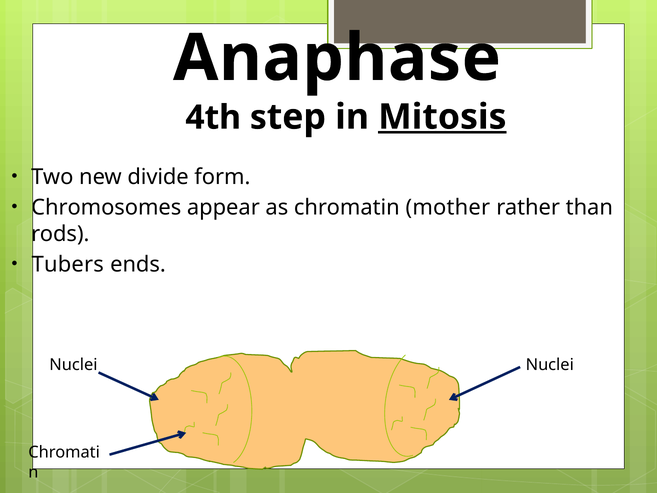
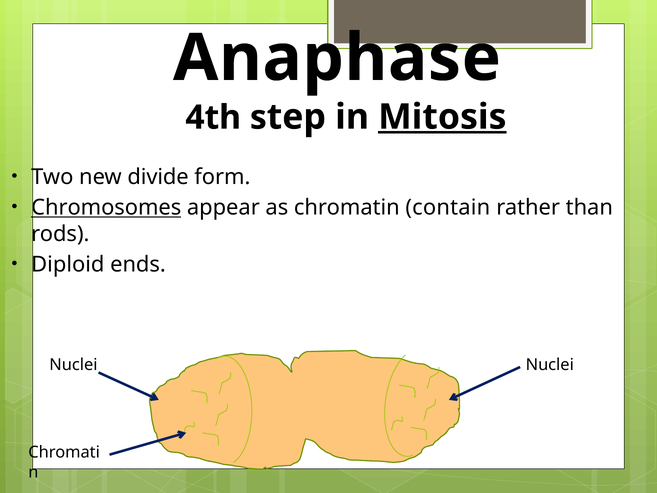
Chromosomes underline: none -> present
mother: mother -> contain
Tubers: Tubers -> Diploid
